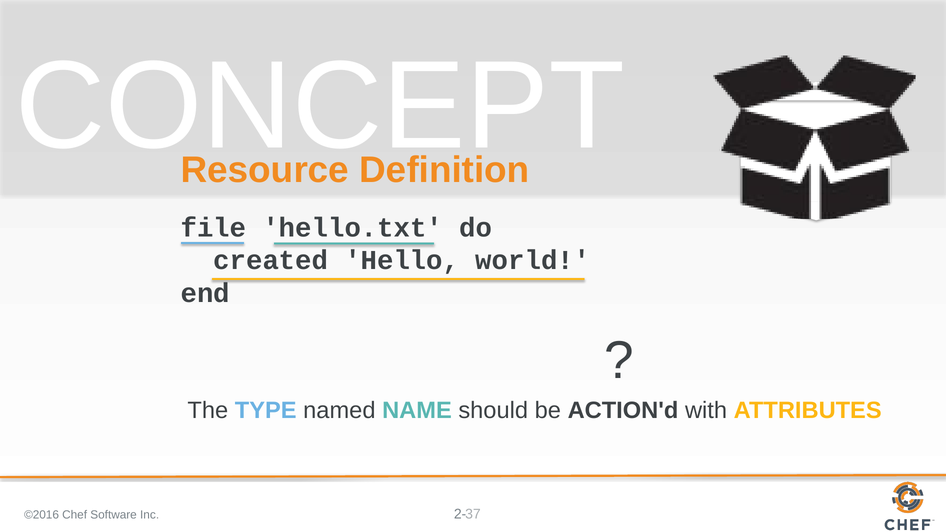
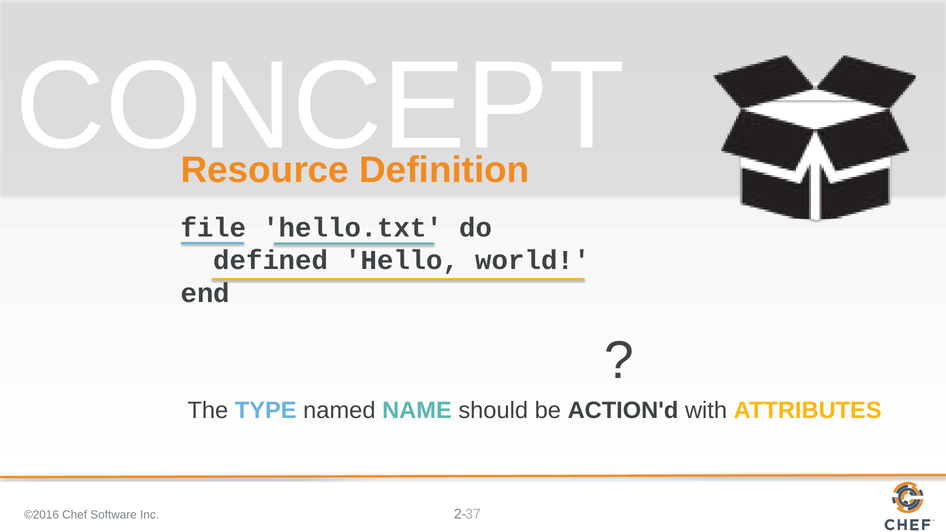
created: created -> defined
